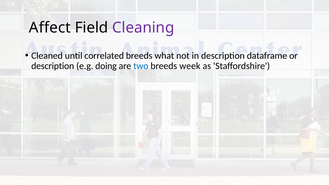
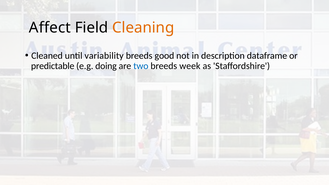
Cleaning colour: purple -> orange
correlated: correlated -> variability
what: what -> good
description at (53, 66): description -> predictable
